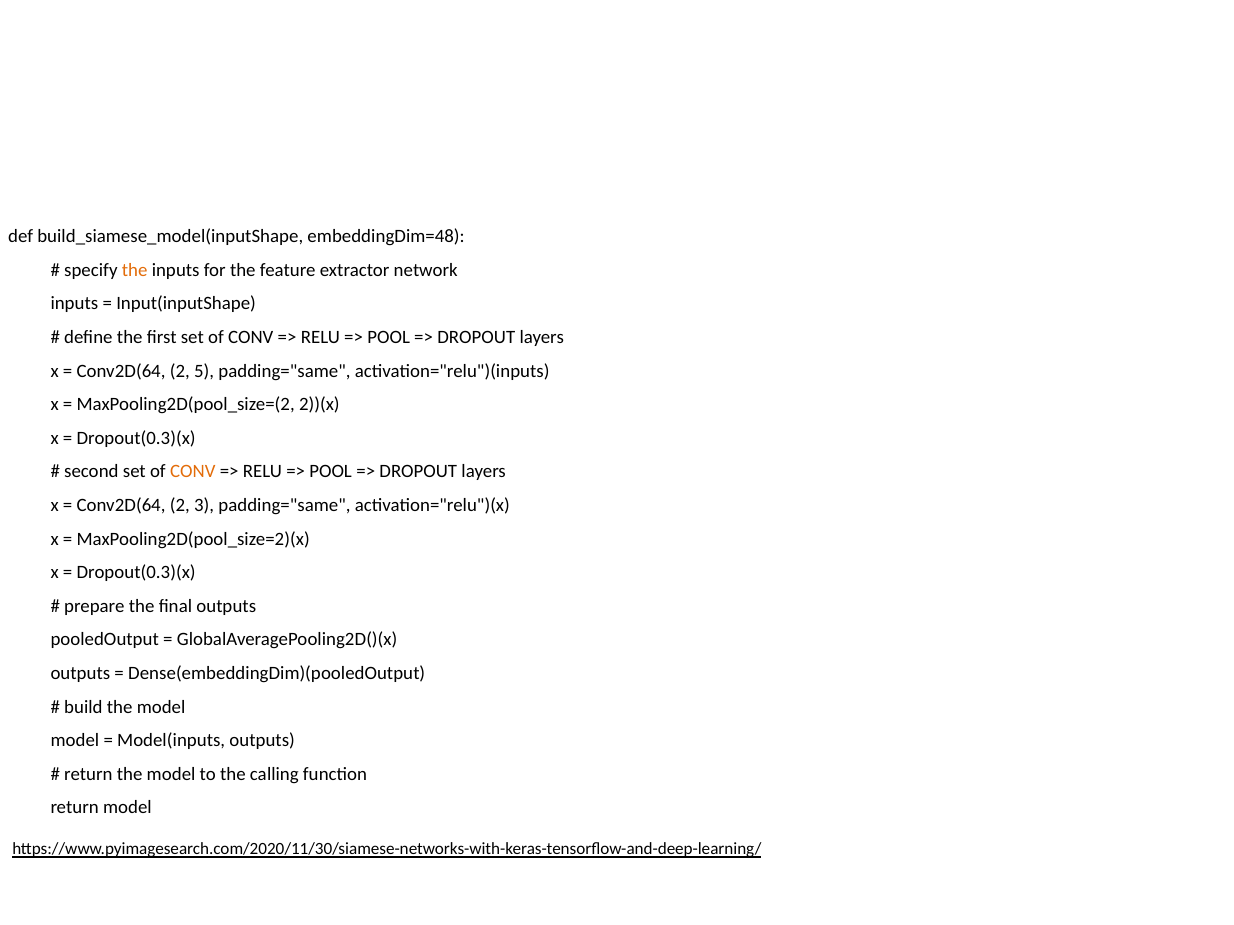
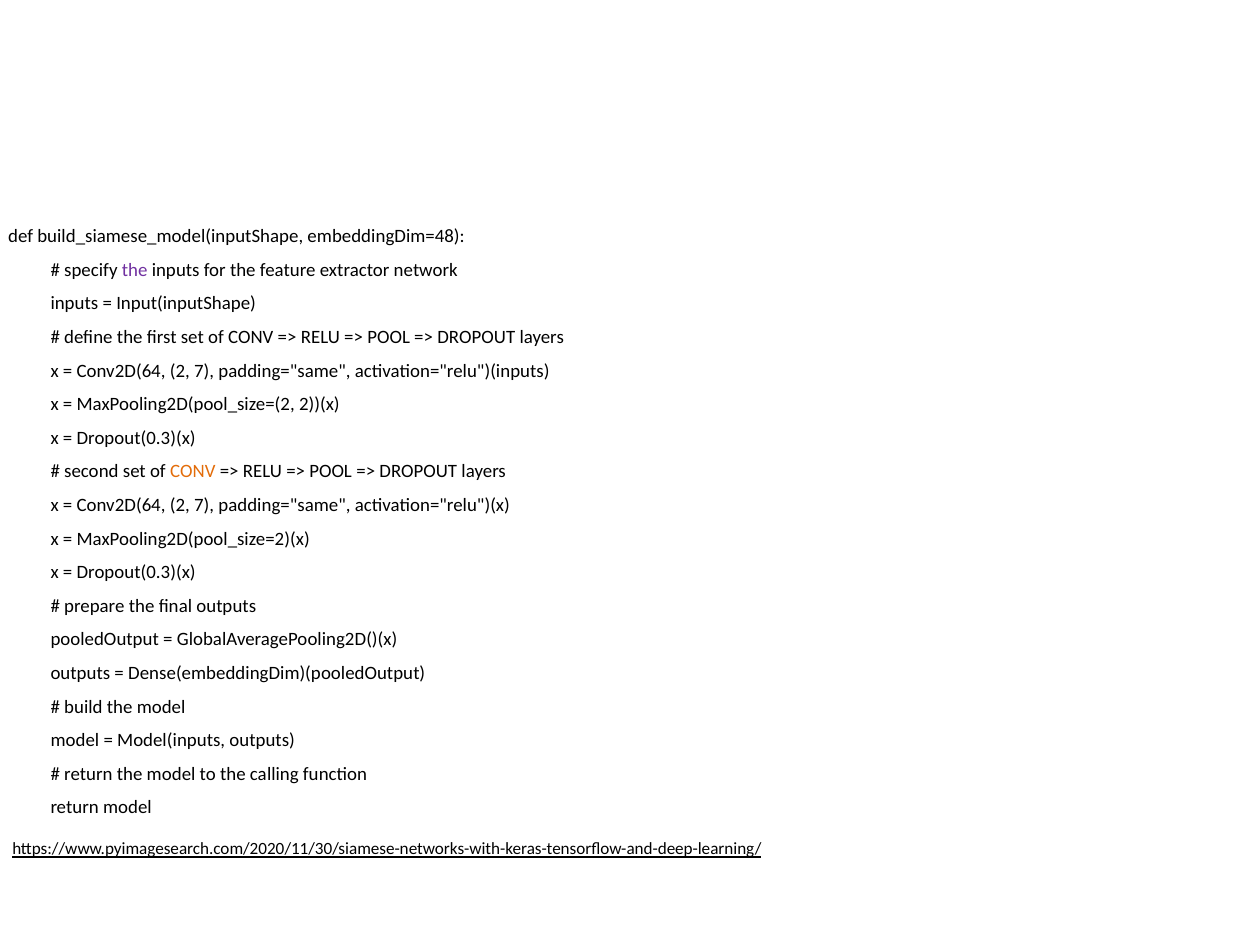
the at (135, 270) colour: orange -> purple
5 at (204, 371): 5 -> 7
3 at (204, 506): 3 -> 7
